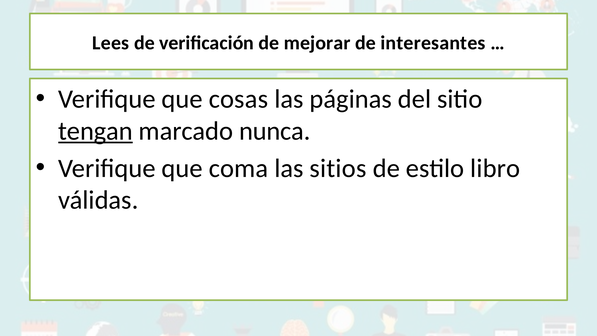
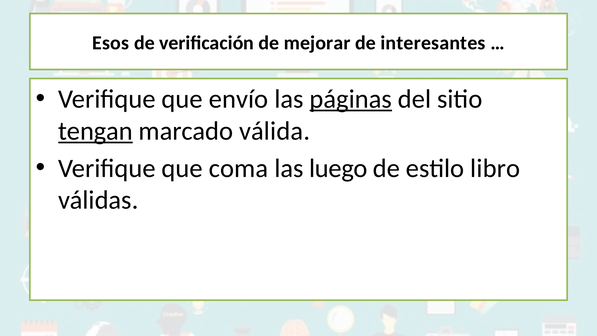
Lees: Lees -> Esos
cosas: cosas -> envío
páginas underline: none -> present
nunca: nunca -> válida
sitios: sitios -> luego
